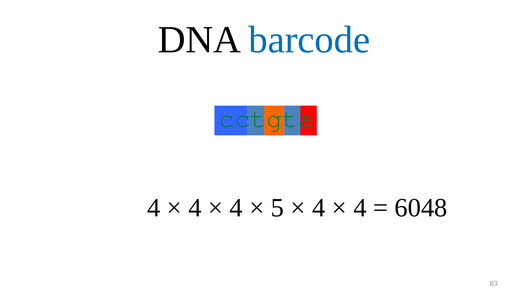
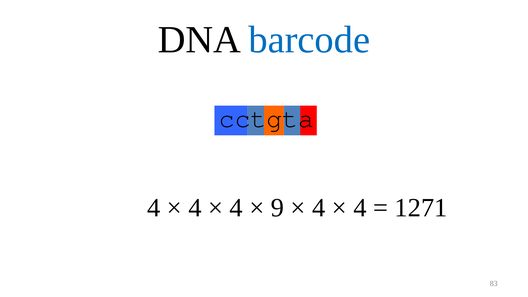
cctgta colour: green -> black
5: 5 -> 9
6048: 6048 -> 1271
